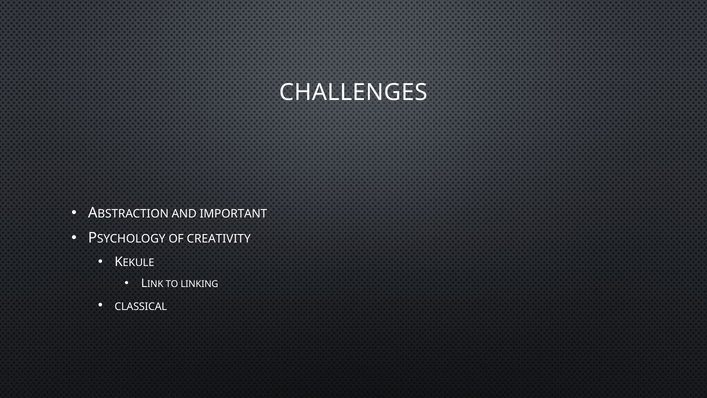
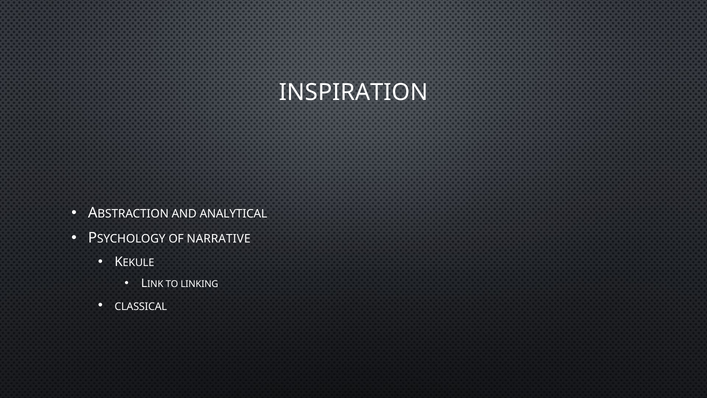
CHALLENGES: CHALLENGES -> INSPIRATION
IMPORTANT: IMPORTANT -> ANALYTICAL
CREATIVITY: CREATIVITY -> NARRATIVE
